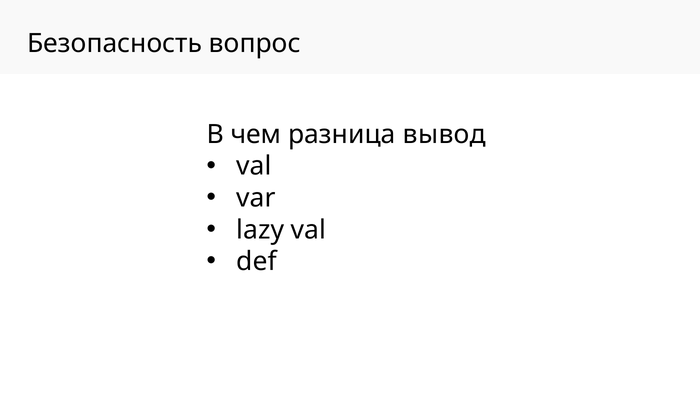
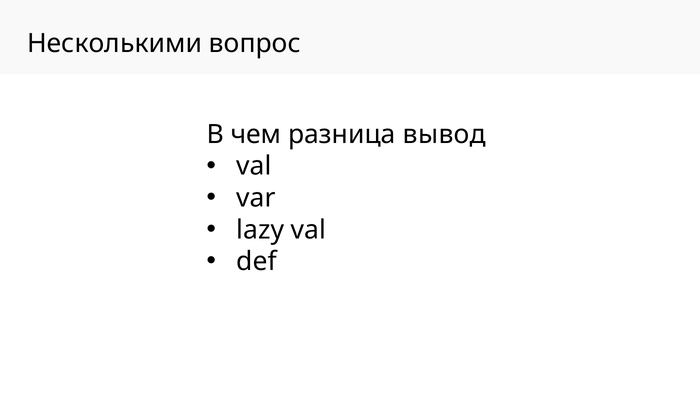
Безопасность: Безопасность -> Несколькими
